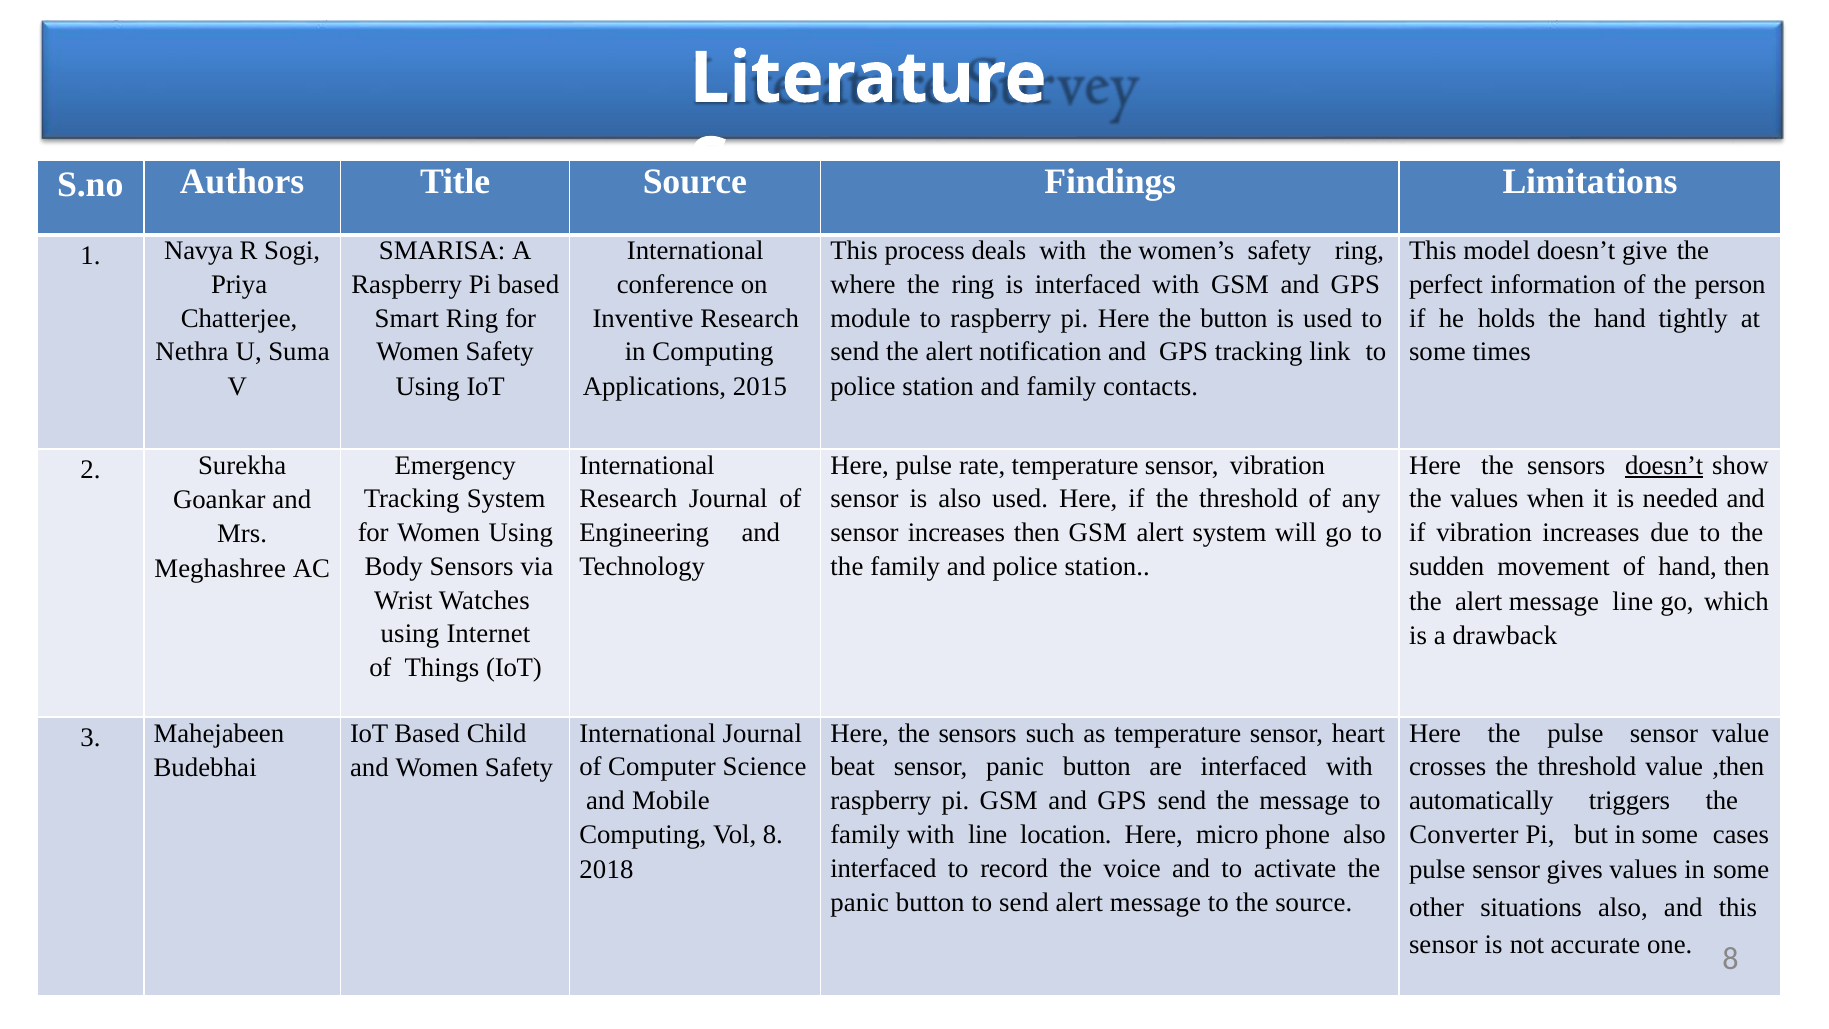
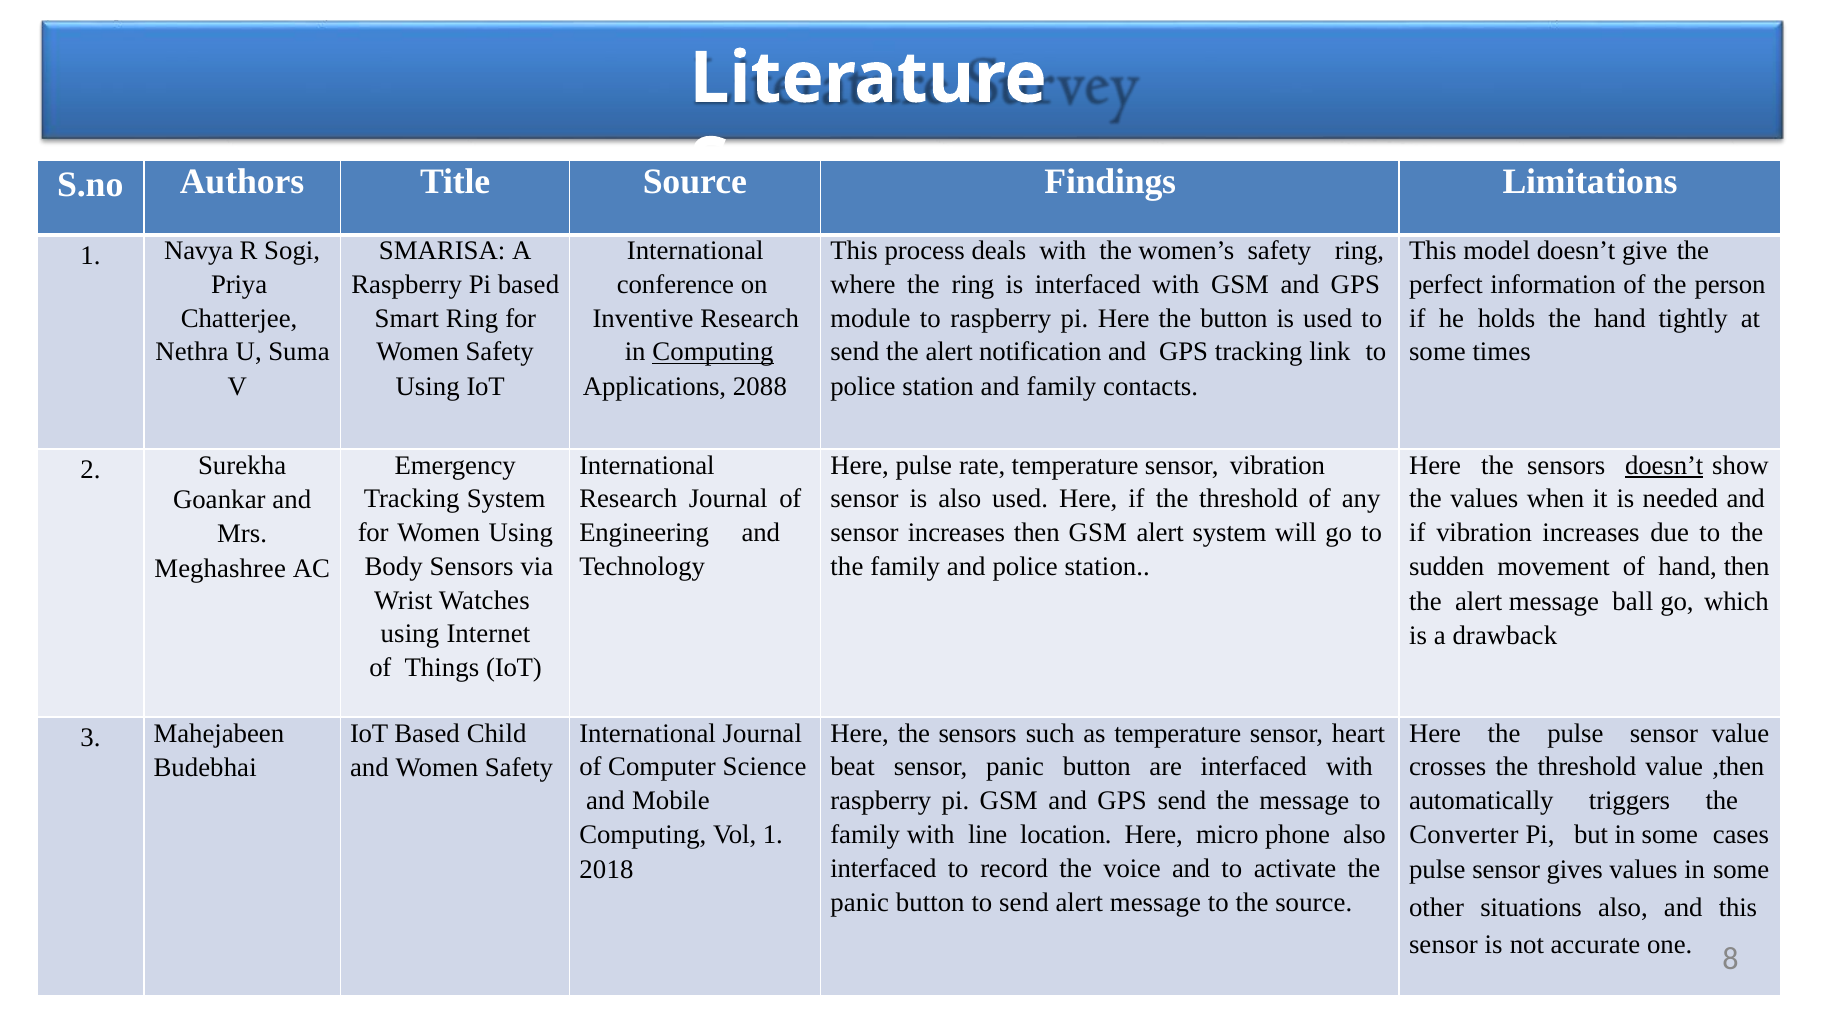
Computing at (713, 352) underline: none -> present
2015: 2015 -> 2088
message line: line -> ball
Vol 8: 8 -> 1
